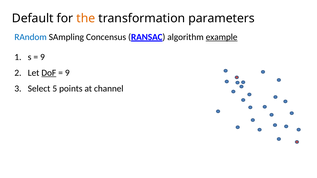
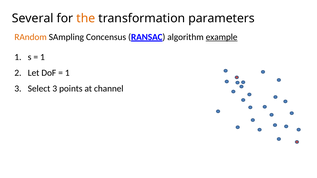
Default: Default -> Several
RAndom colour: blue -> orange
9 at (43, 57): 9 -> 1
DoF underline: present -> none
9 at (67, 73): 9 -> 1
Select 5: 5 -> 3
